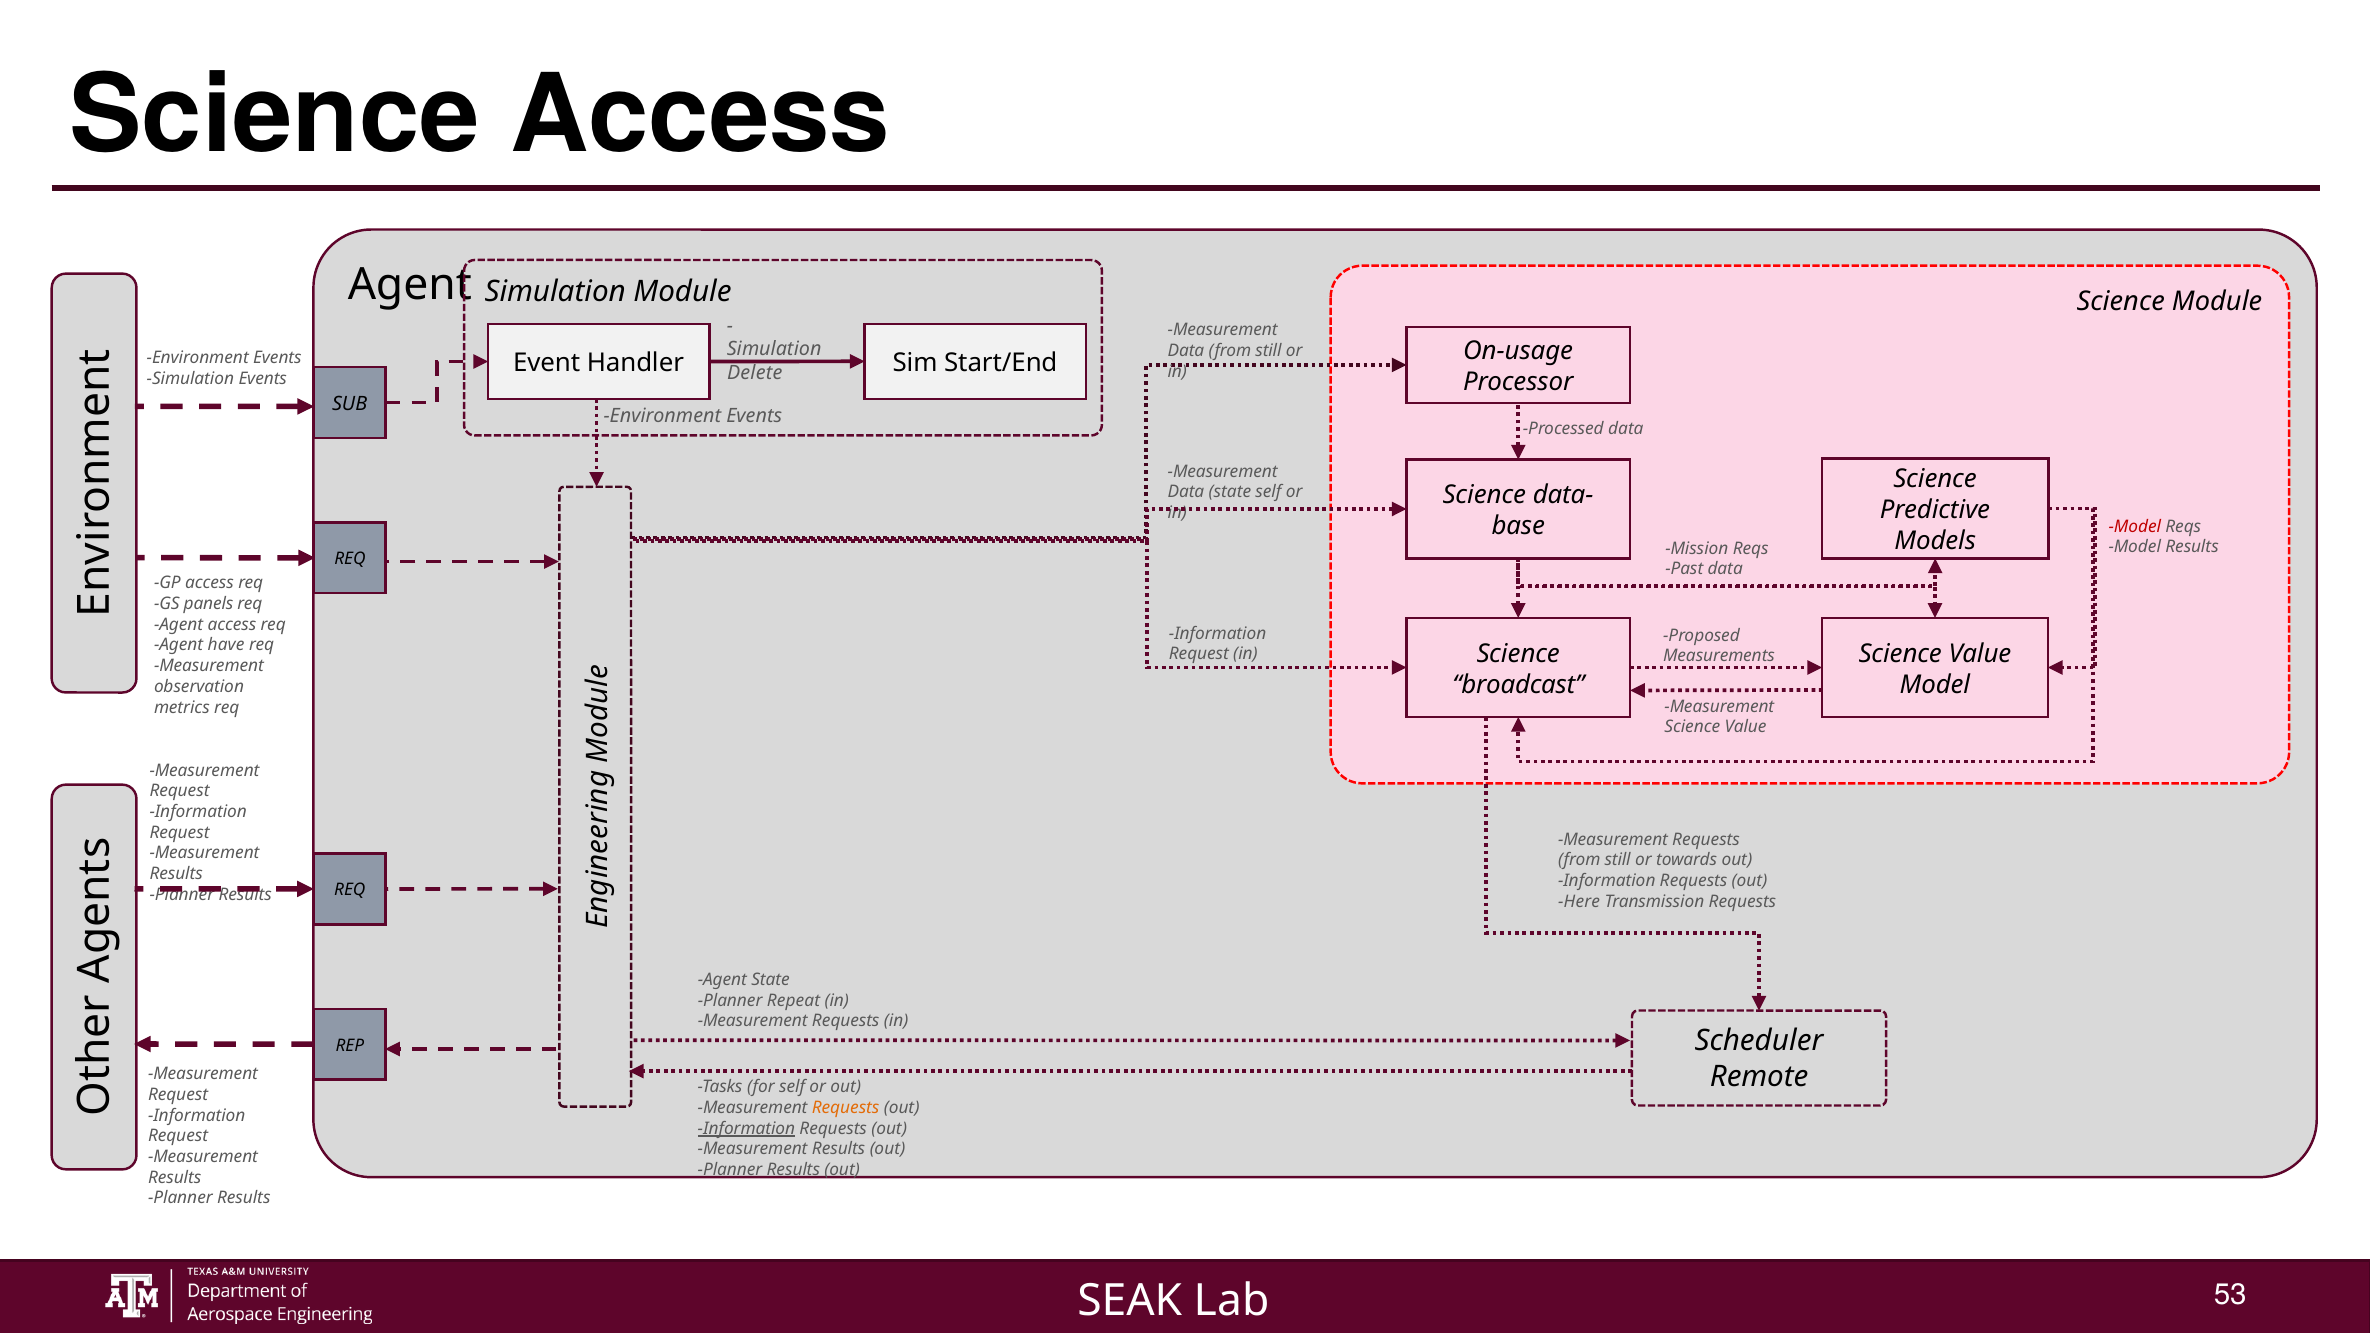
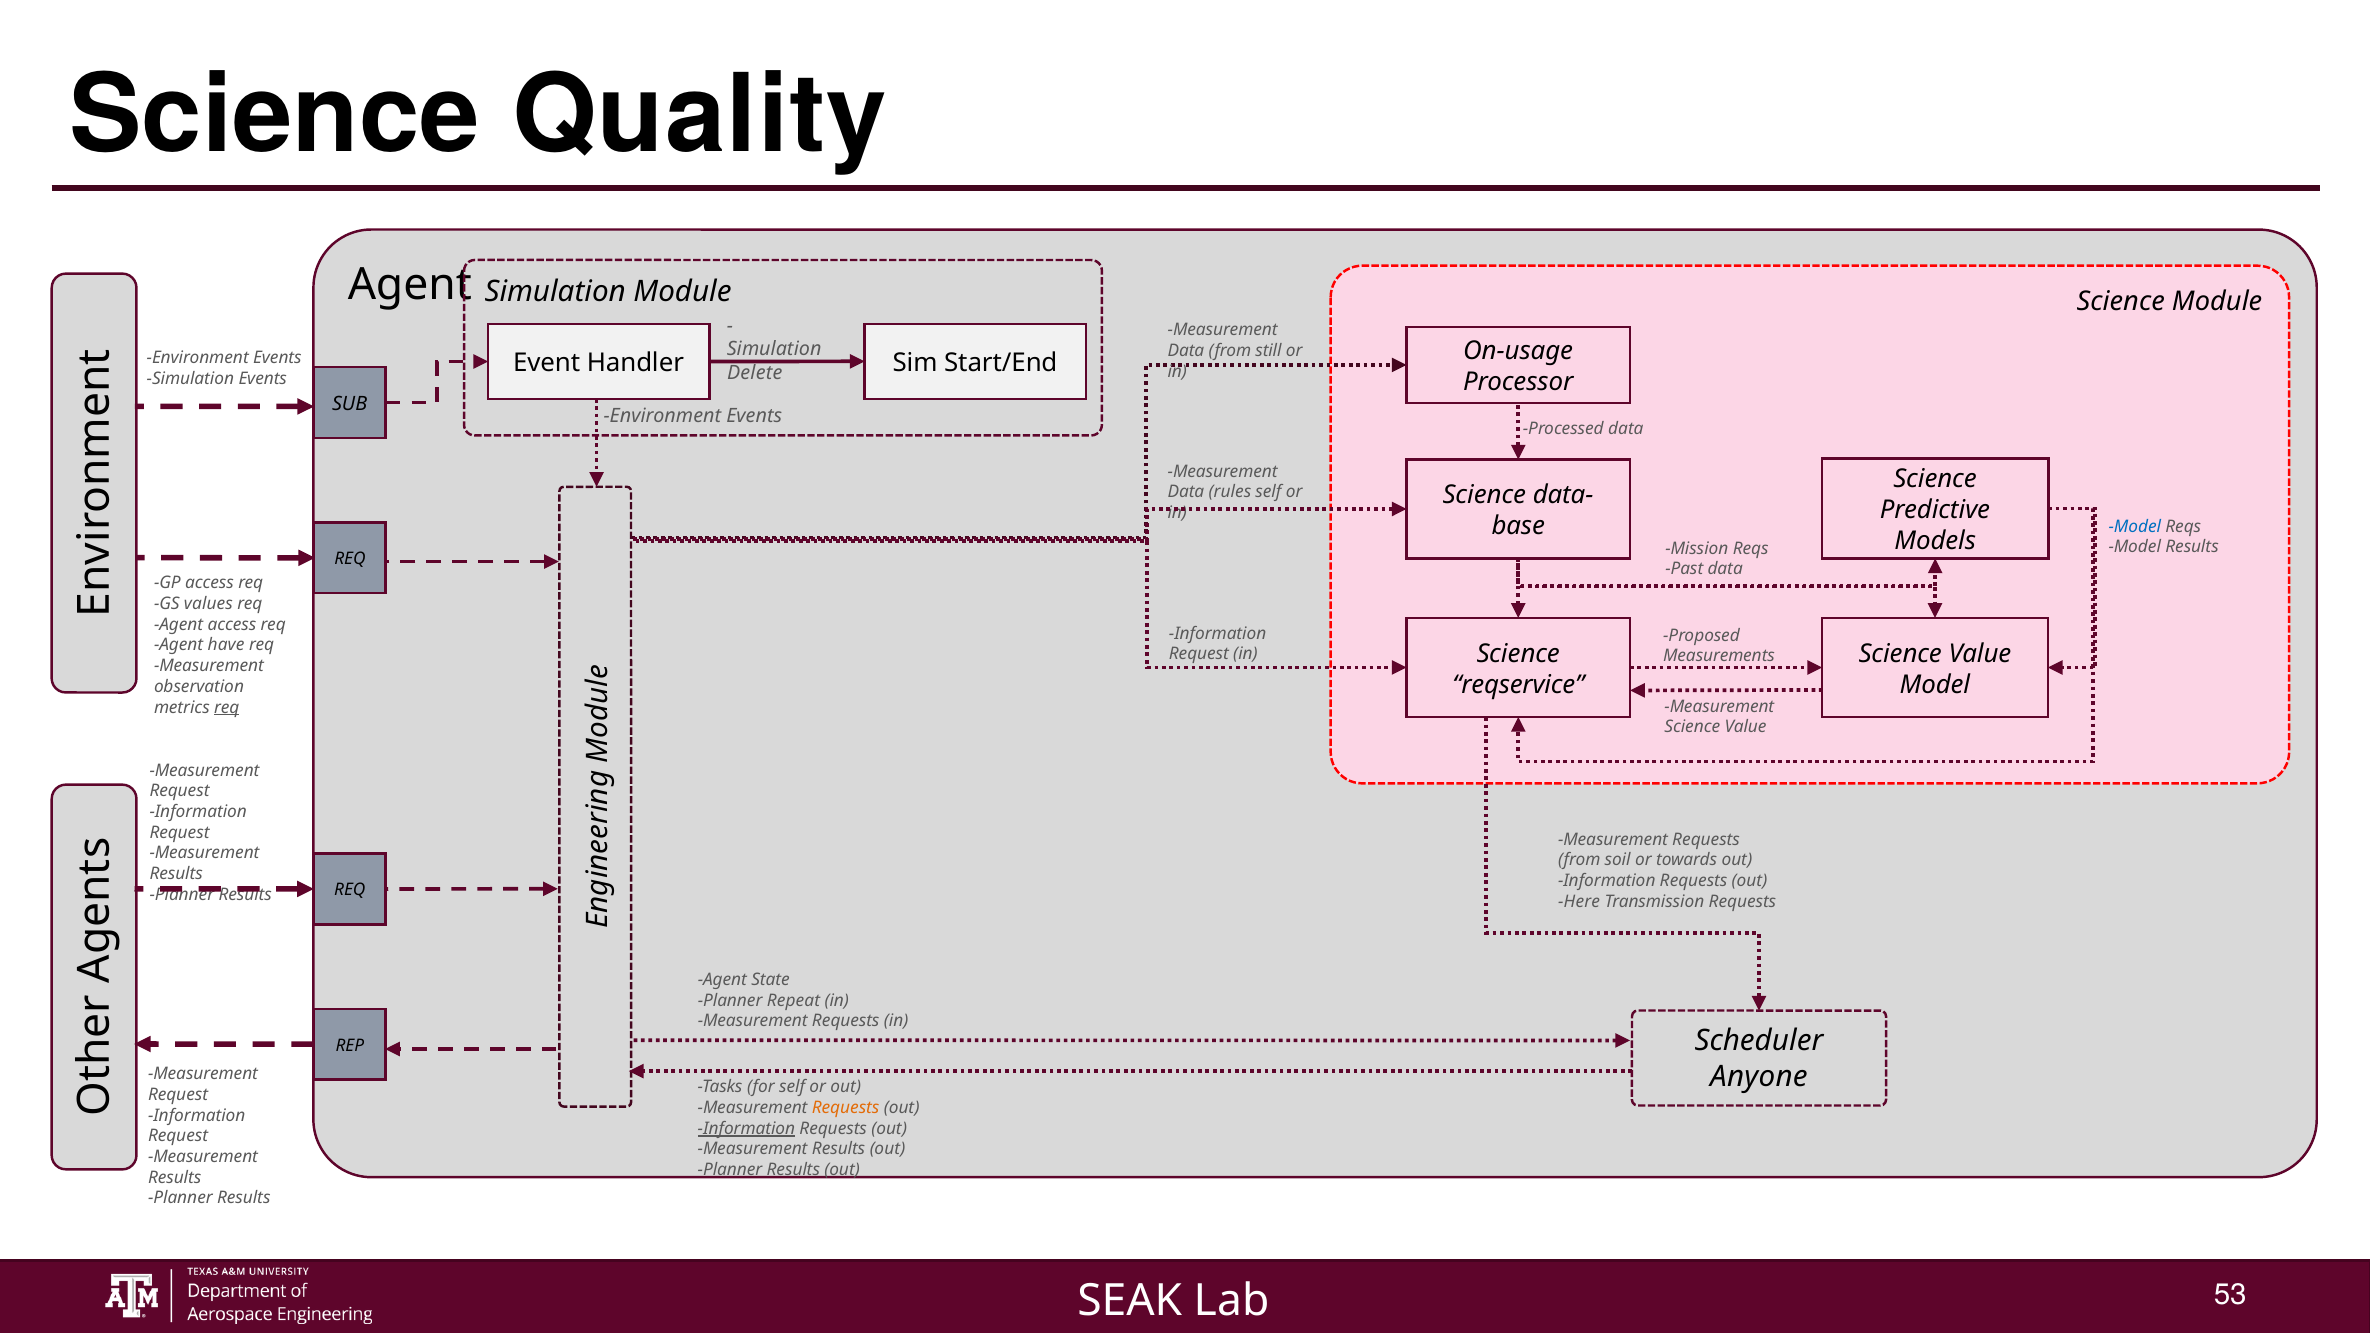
Science Access: Access -> Quality
Data state: state -> rules
Model at (2135, 527) colour: red -> blue
panels: panels -> values
broadcast: broadcast -> reqservice
req at (227, 707) underline: none -> present
still at (1618, 860): still -> soil
Remote: Remote -> Anyone
